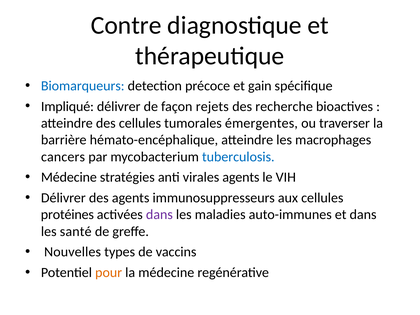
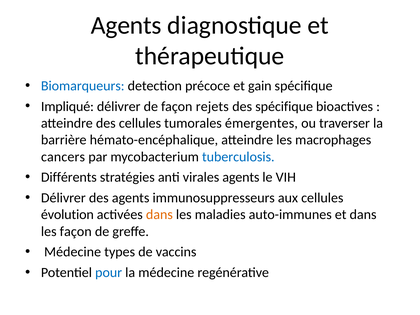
Contre at (126, 25): Contre -> Agents
des recherche: recherche -> spécifique
Médecine at (69, 177): Médecine -> Différents
protéines: protéines -> évolution
dans at (159, 215) colour: purple -> orange
les santé: santé -> façon
Nouvelles at (73, 252): Nouvelles -> Médecine
pour colour: orange -> blue
